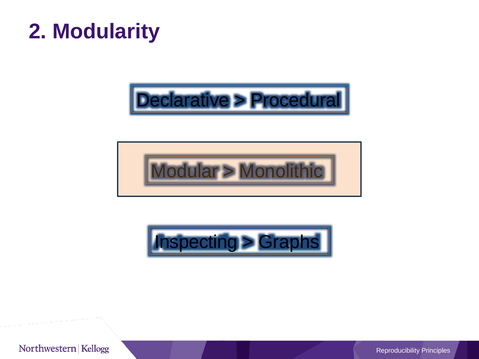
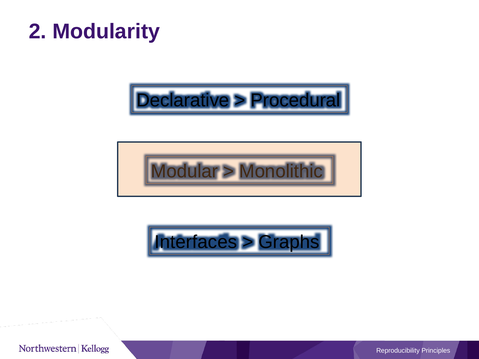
Inspecting: Inspecting -> Interfaces
